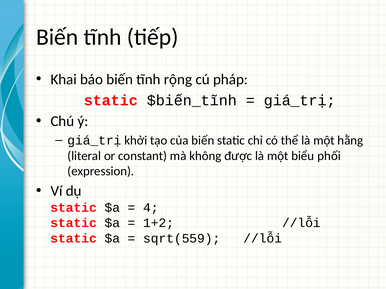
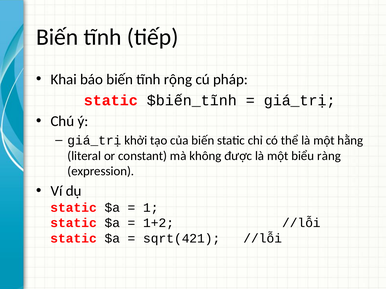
phối: phối -> ràng
4: 4 -> 1
sqrt(559: sqrt(559 -> sqrt(421
